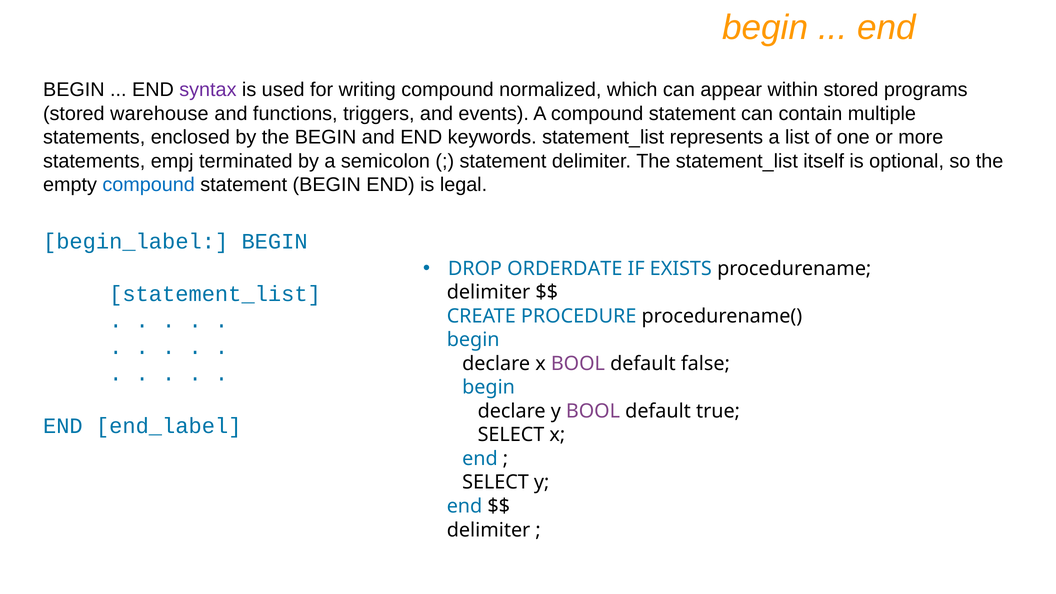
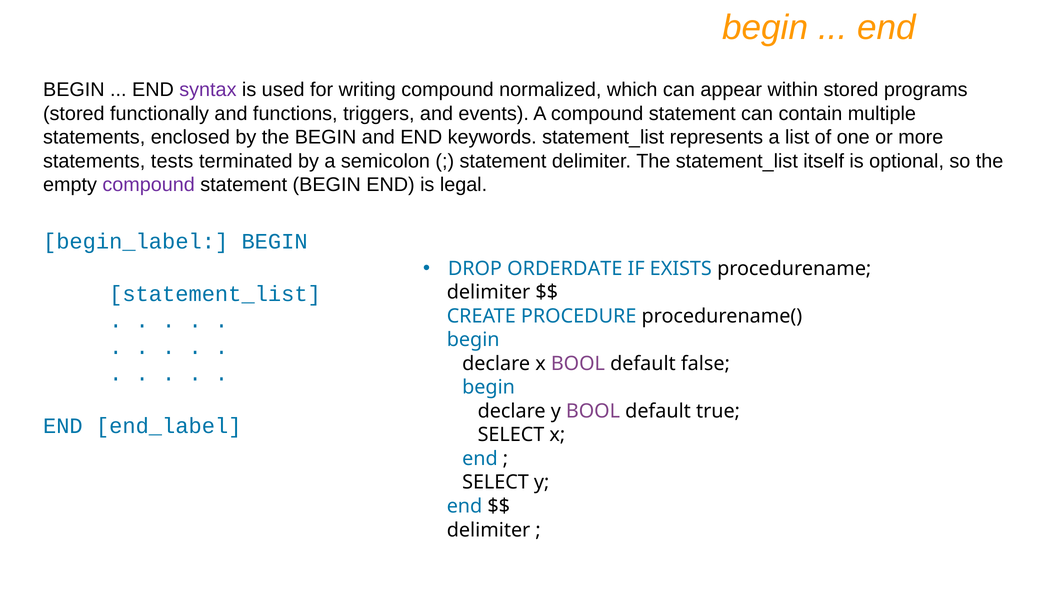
warehouse: warehouse -> functionally
empj: empj -> tests
compound at (149, 185) colour: blue -> purple
